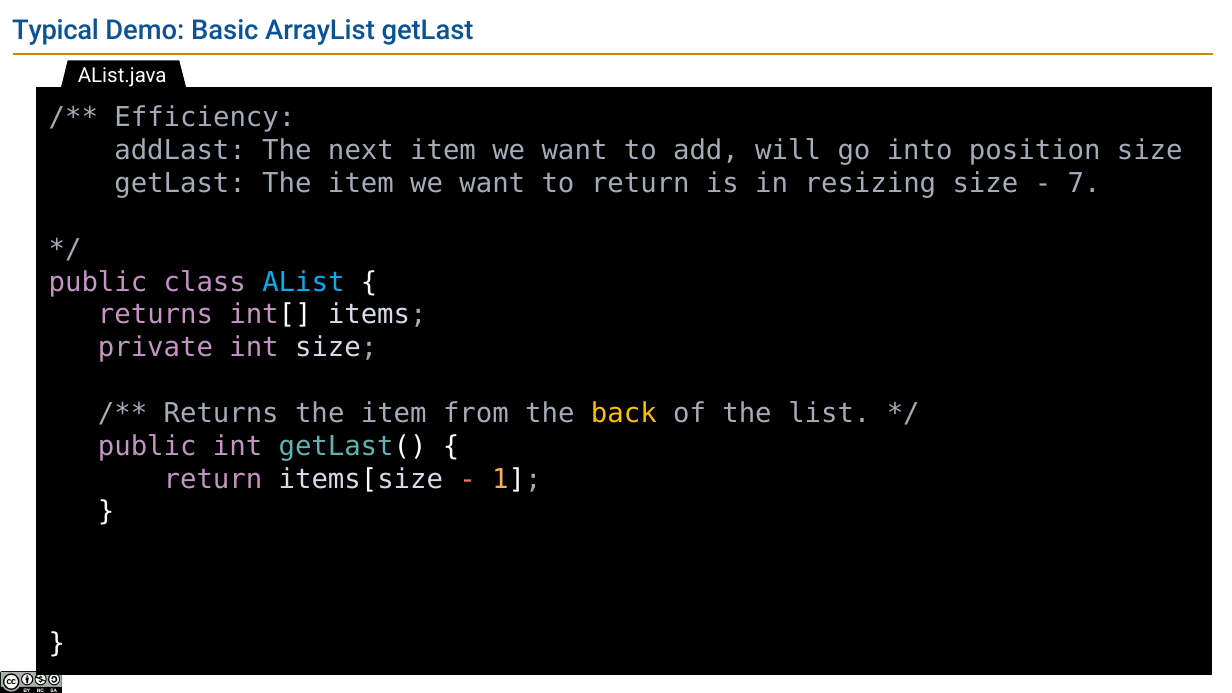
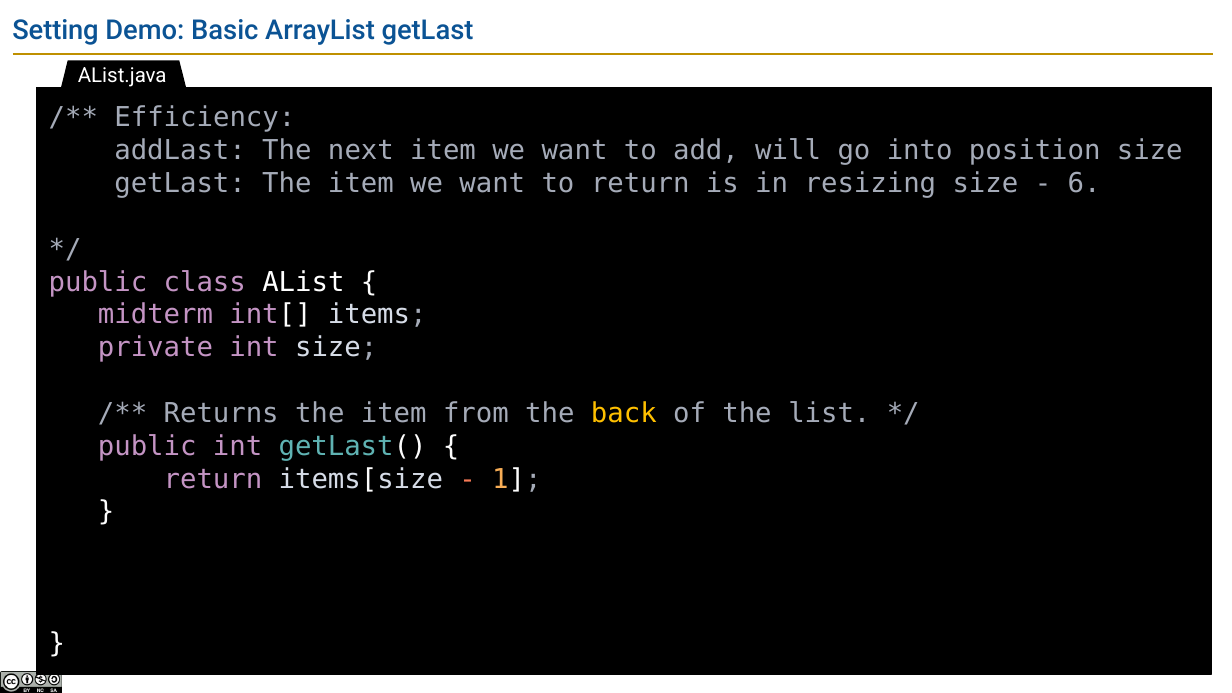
Typical: Typical -> Setting
7: 7 -> 6
AList colour: light blue -> white
returns at (155, 315): returns -> midterm
